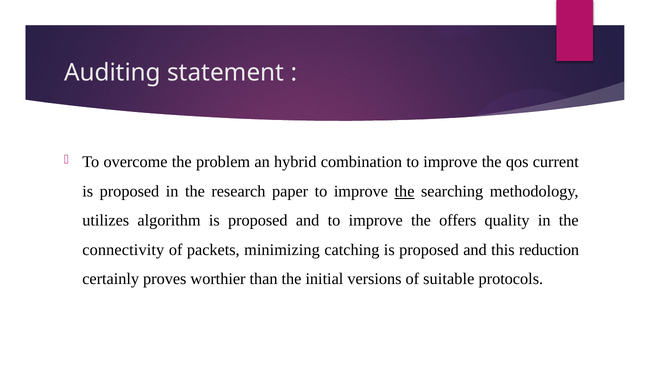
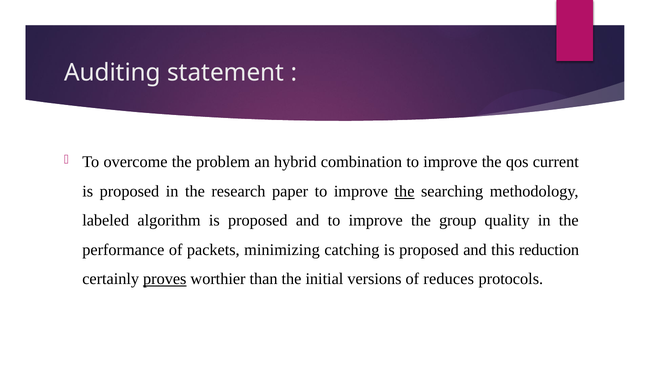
utilizes: utilizes -> labeled
offers: offers -> group
connectivity: connectivity -> performance
proves underline: none -> present
suitable: suitable -> reduces
